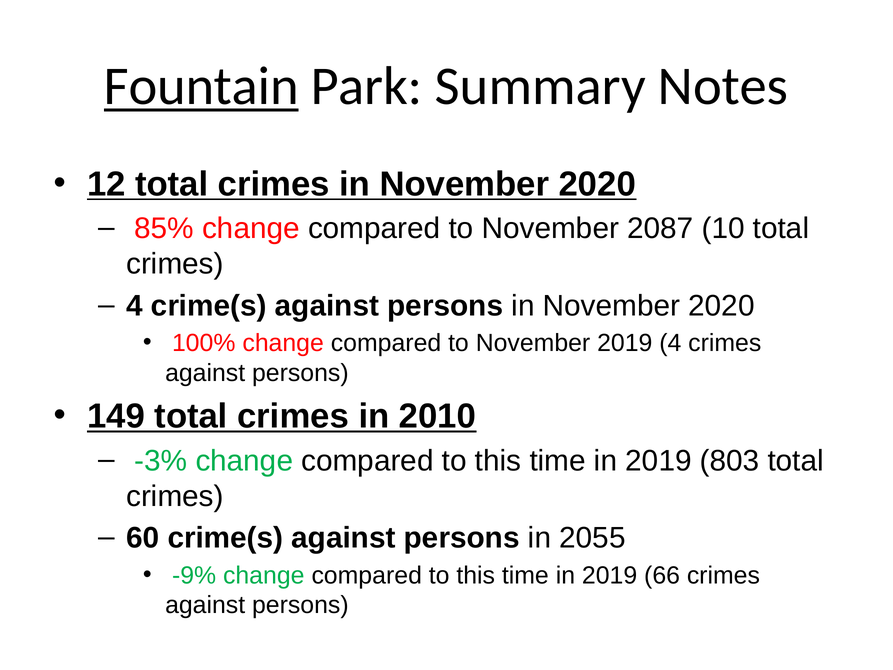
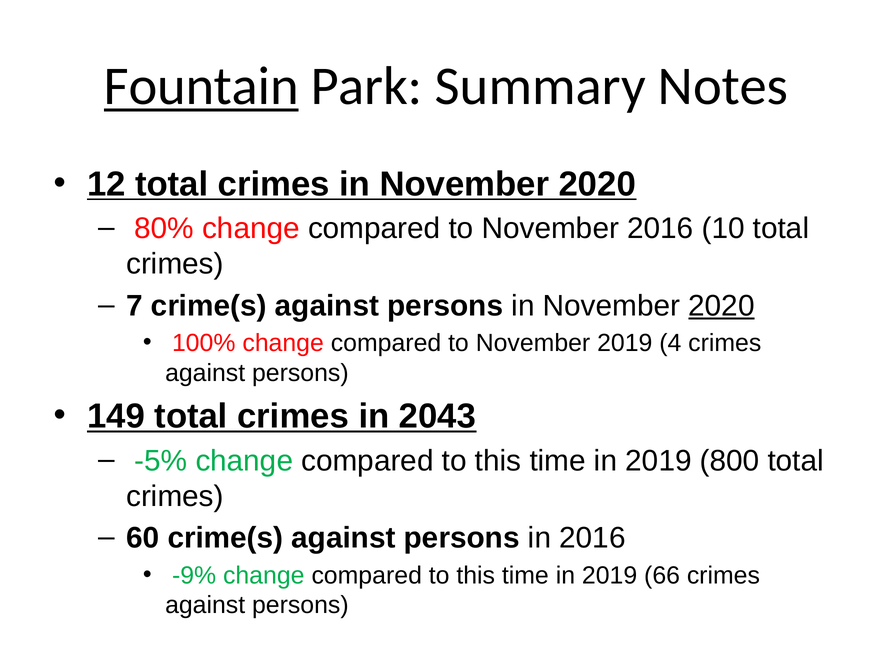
85%: 85% -> 80%
November 2087: 2087 -> 2016
4 at (134, 306): 4 -> 7
2020 at (721, 306) underline: none -> present
2010: 2010 -> 2043
-3%: -3% -> -5%
803: 803 -> 800
in 2055: 2055 -> 2016
